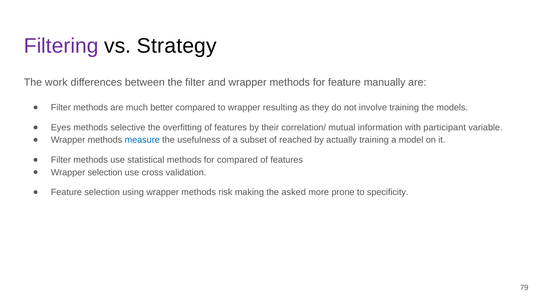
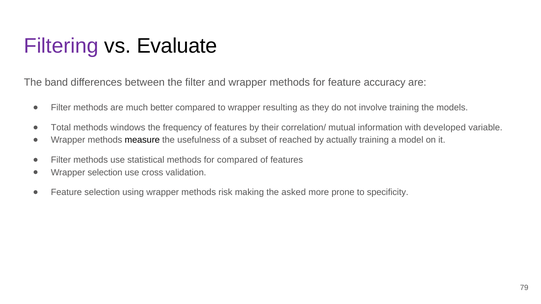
Strategy: Strategy -> Evaluate
work: work -> band
manually: manually -> accuracy
Eyes: Eyes -> Total
selective: selective -> windows
overfitting: overfitting -> frequency
participant: participant -> developed
measure colour: blue -> black
